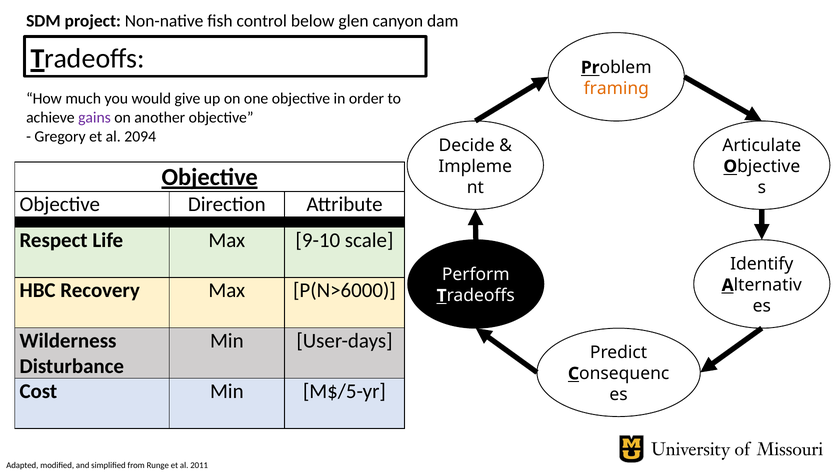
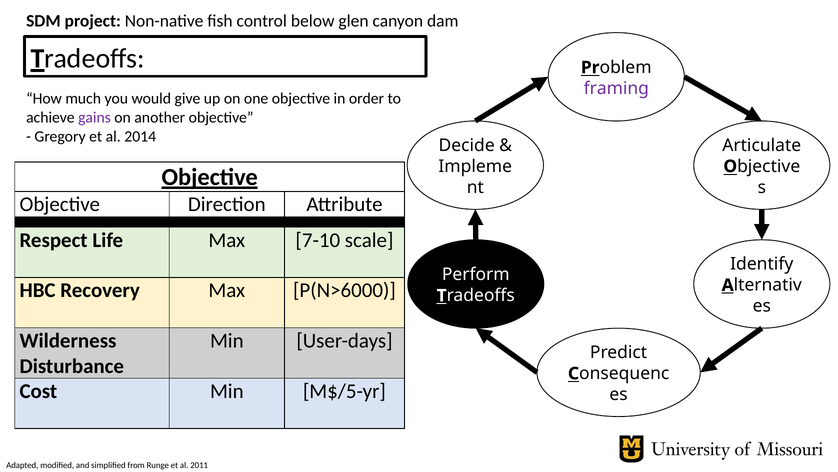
framing colour: orange -> purple
2094: 2094 -> 2014
9-10: 9-10 -> 7-10
